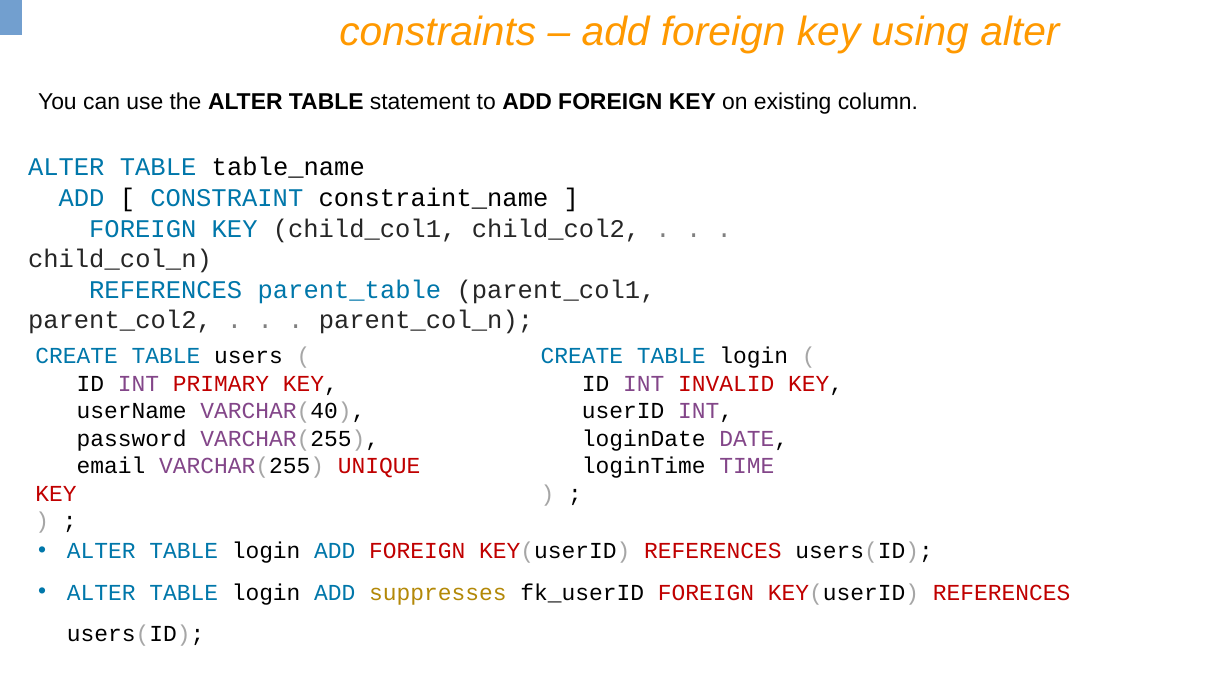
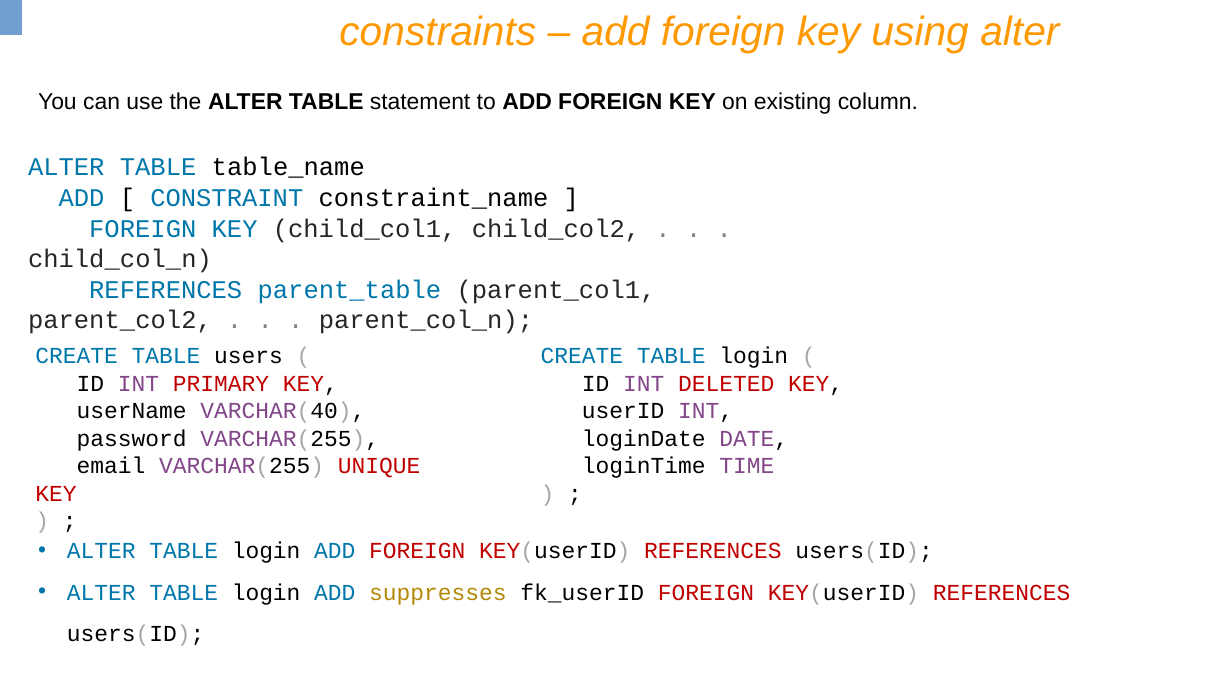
INVALID: INVALID -> DELETED
